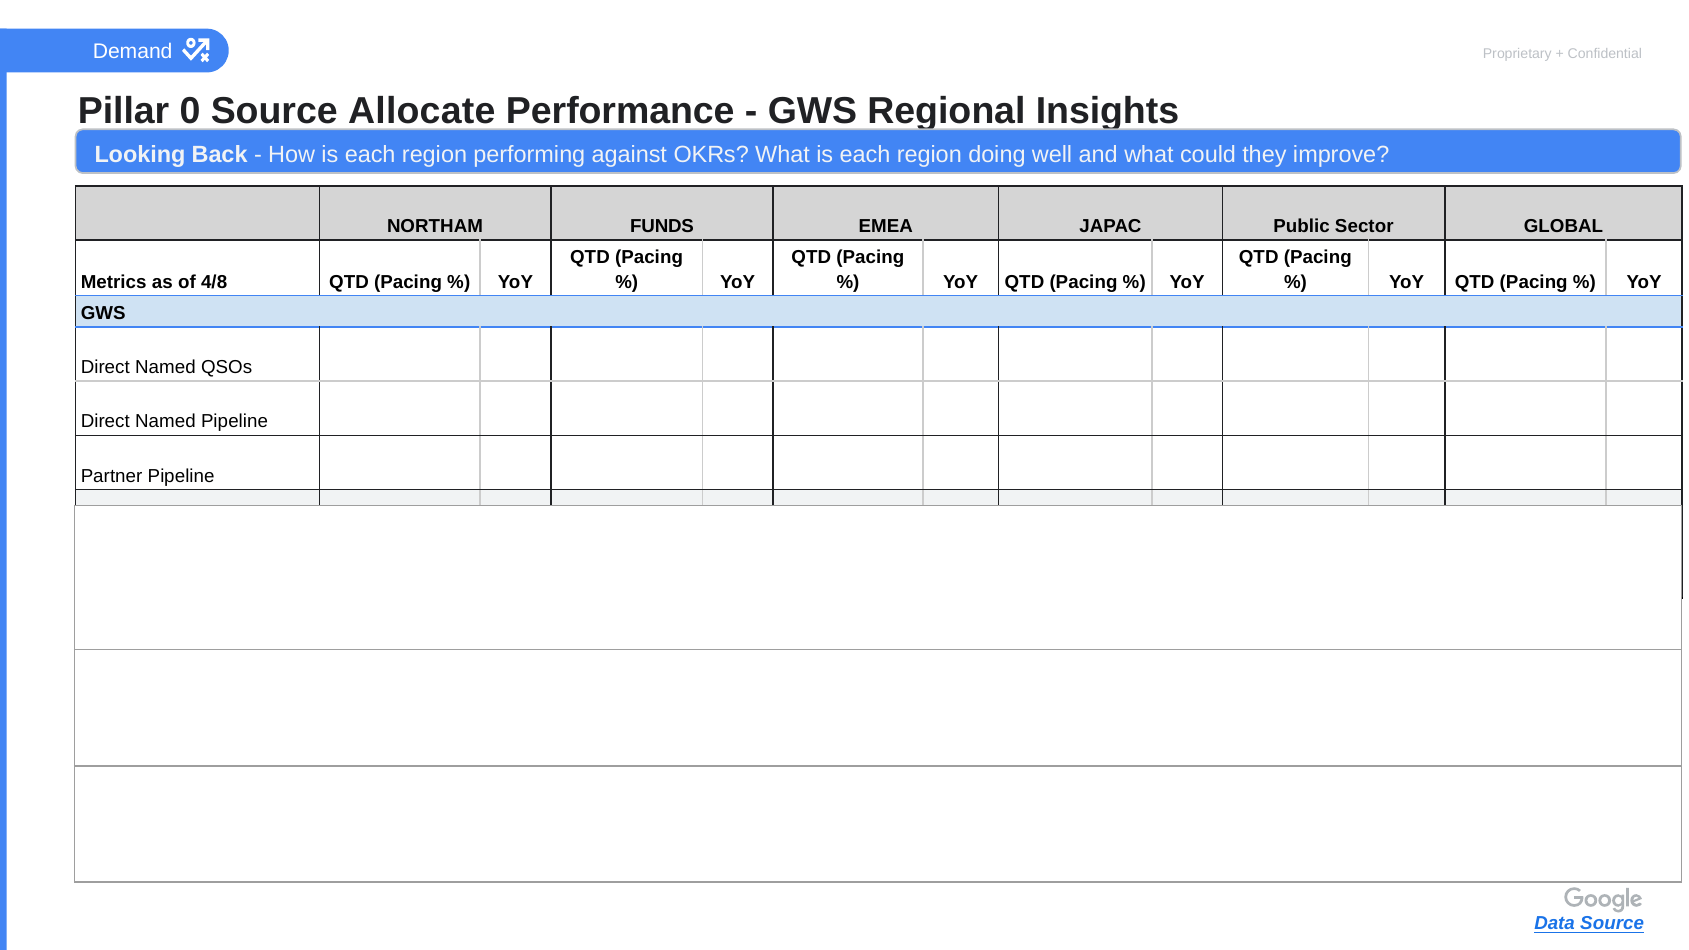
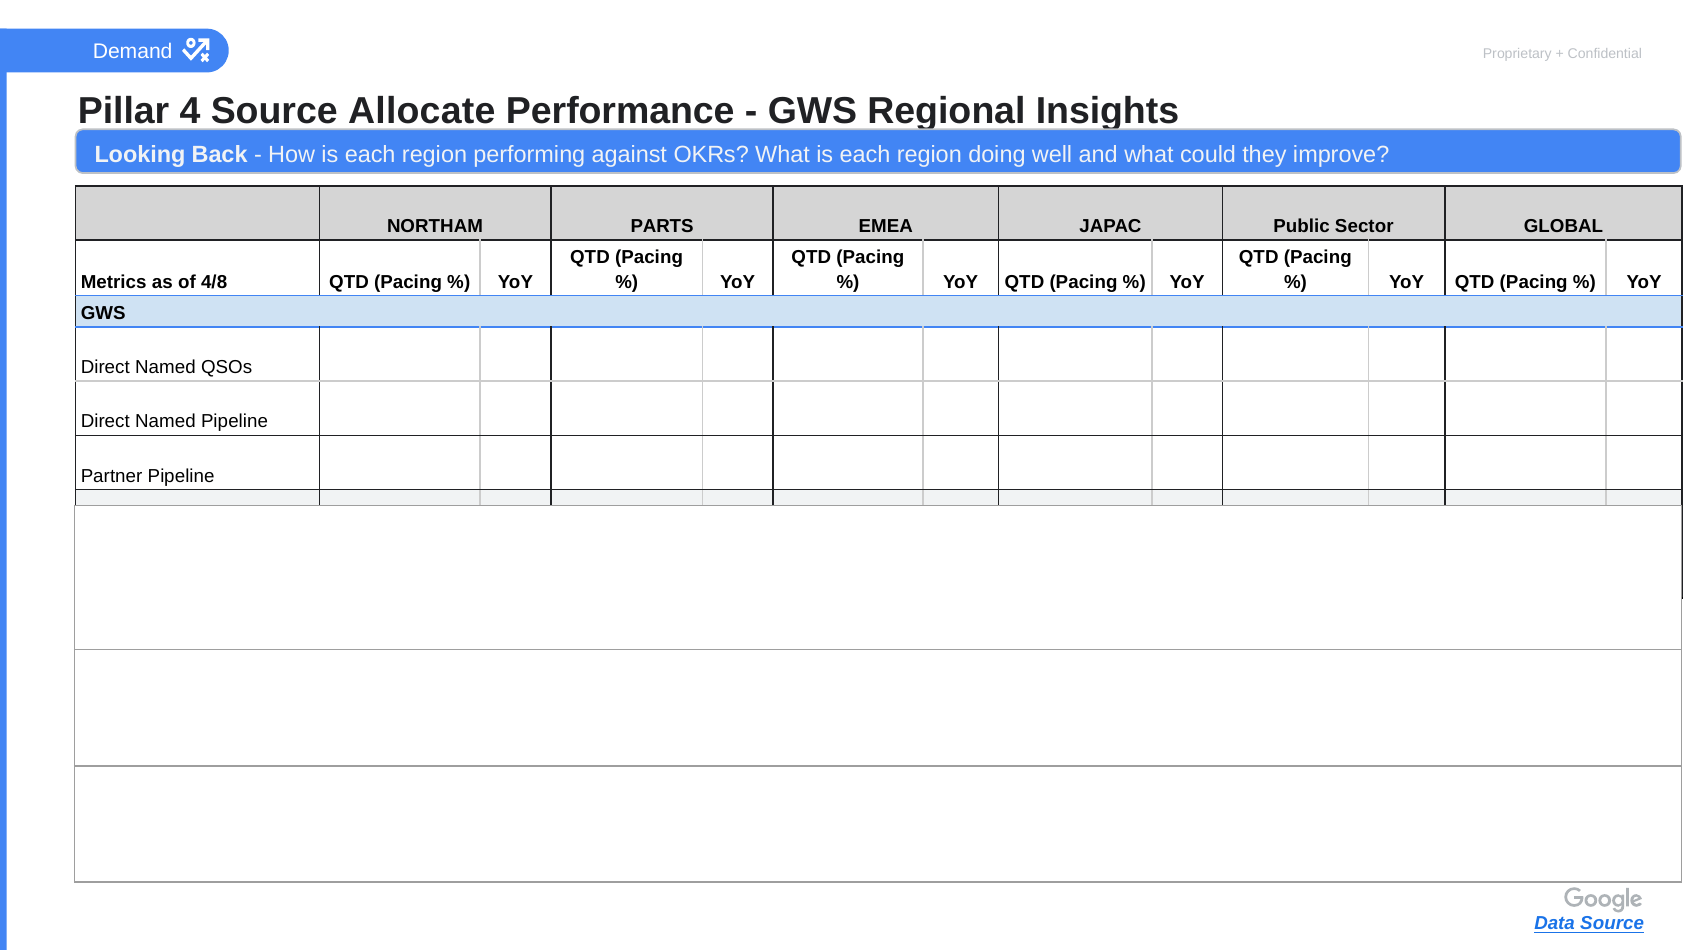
0: 0 -> 4
FUNDS: FUNDS -> PARTS
